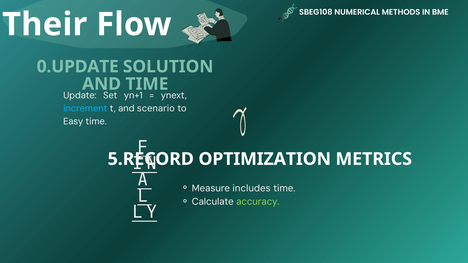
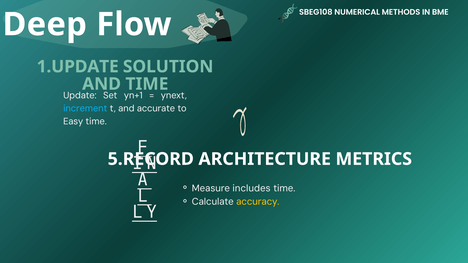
Their: Their -> Deep
0.UPDATE: 0.UPDATE -> 1.UPDATE
scenario: scenario -> accurate
OPTIMIZATION: OPTIMIZATION -> ARCHITECTURE
accuracy colour: light green -> yellow
